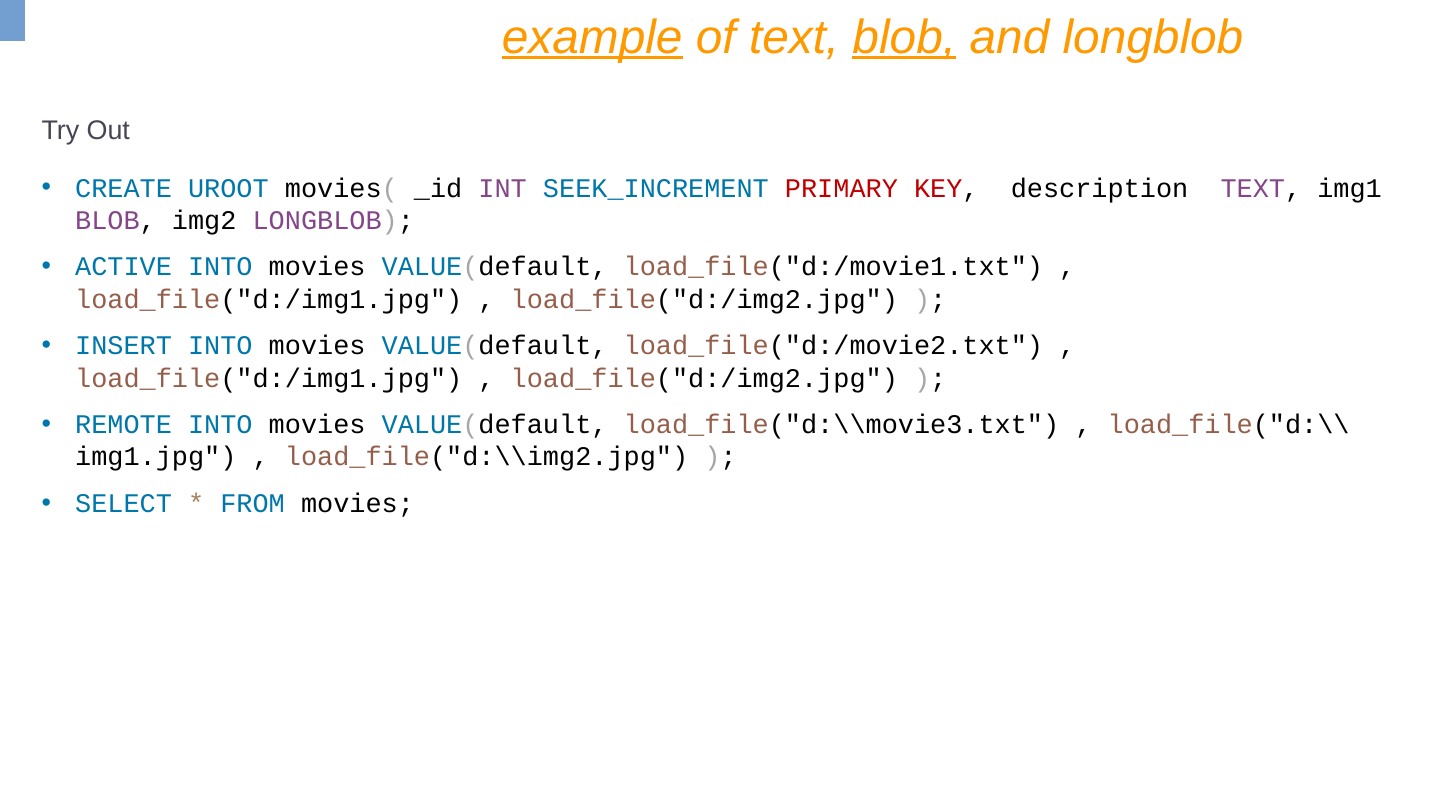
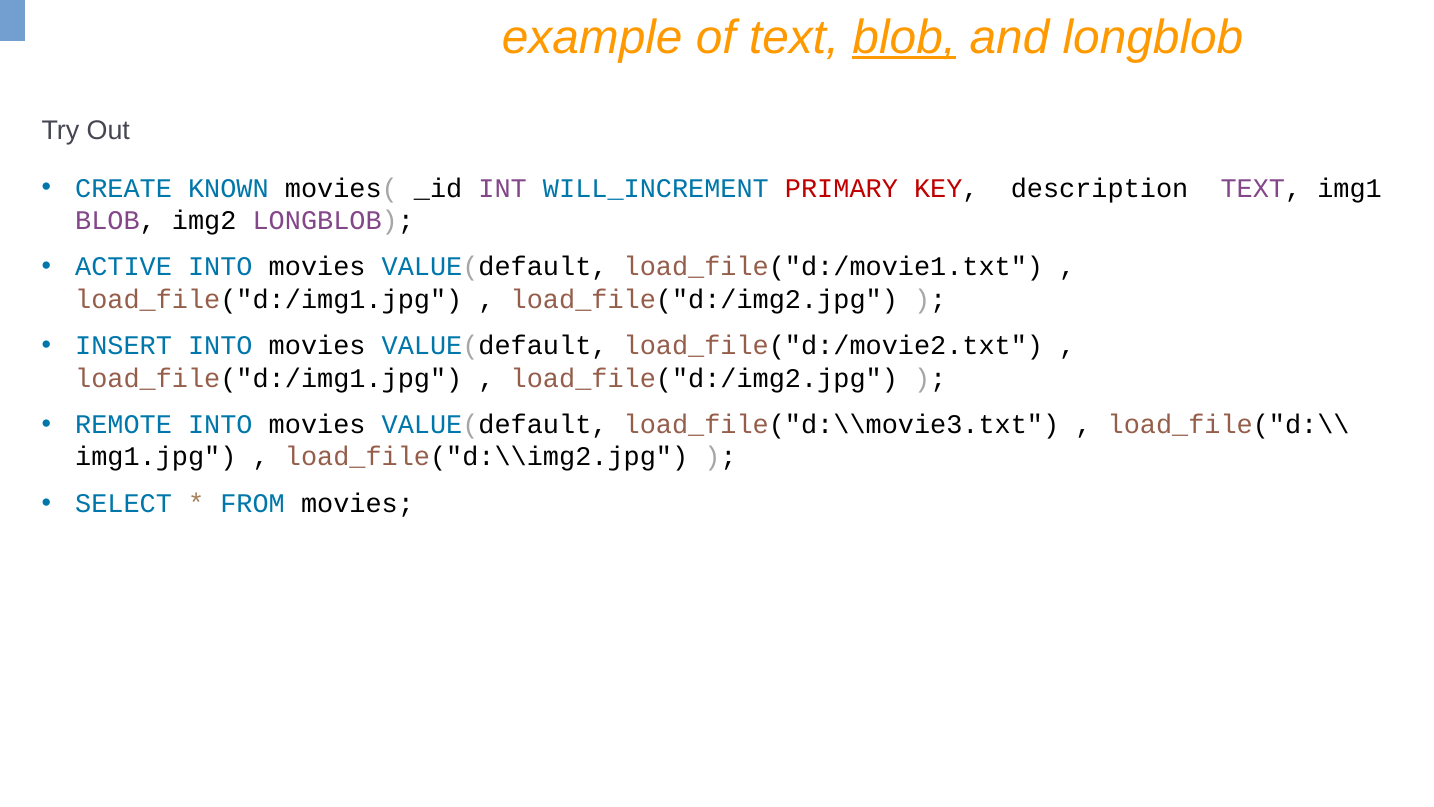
example underline: present -> none
UROOT: UROOT -> KNOWN
SEEK_INCREMENT: SEEK_INCREMENT -> WILL_INCREMENT
